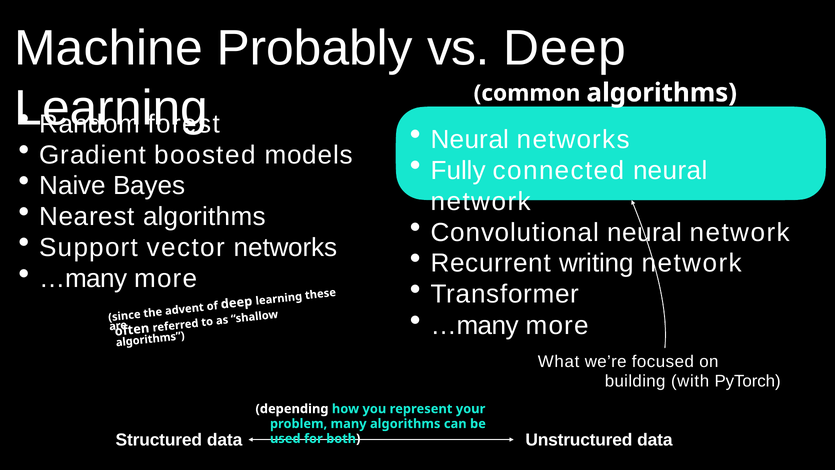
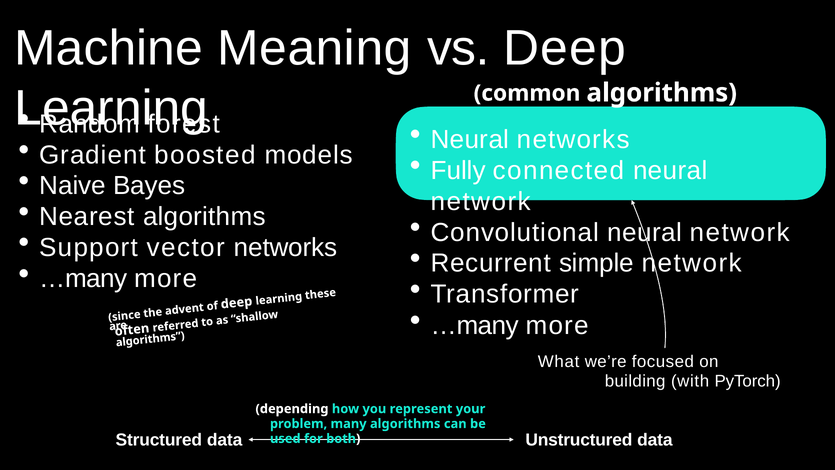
Probably: Probably -> Meaning
writing: writing -> simple
